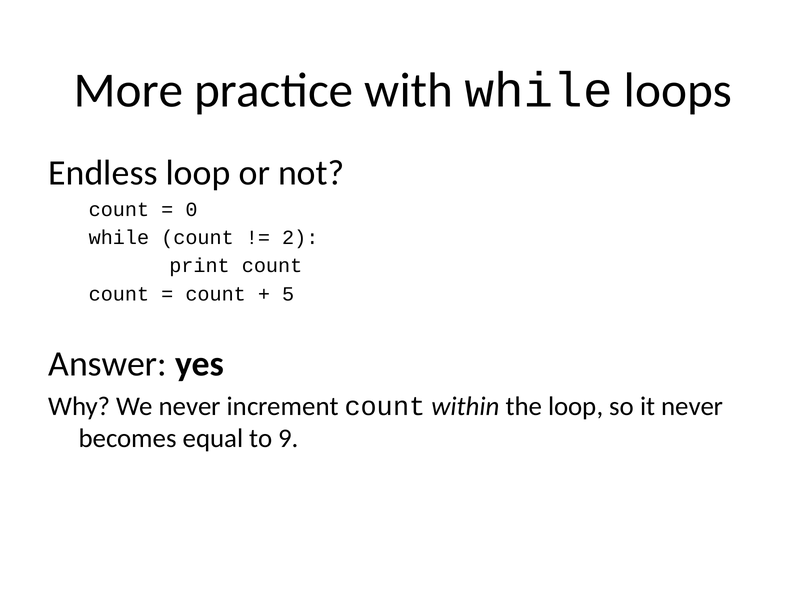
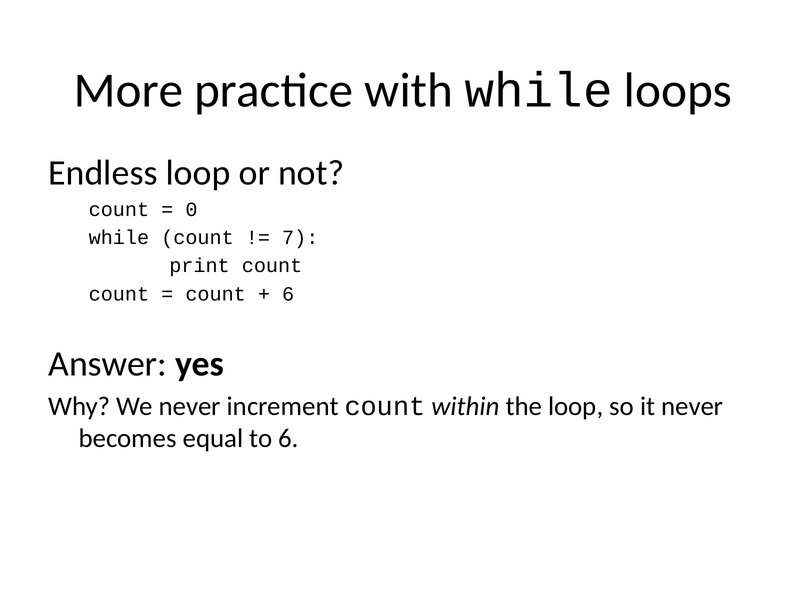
2: 2 -> 7
5 at (288, 294): 5 -> 6
to 9: 9 -> 6
